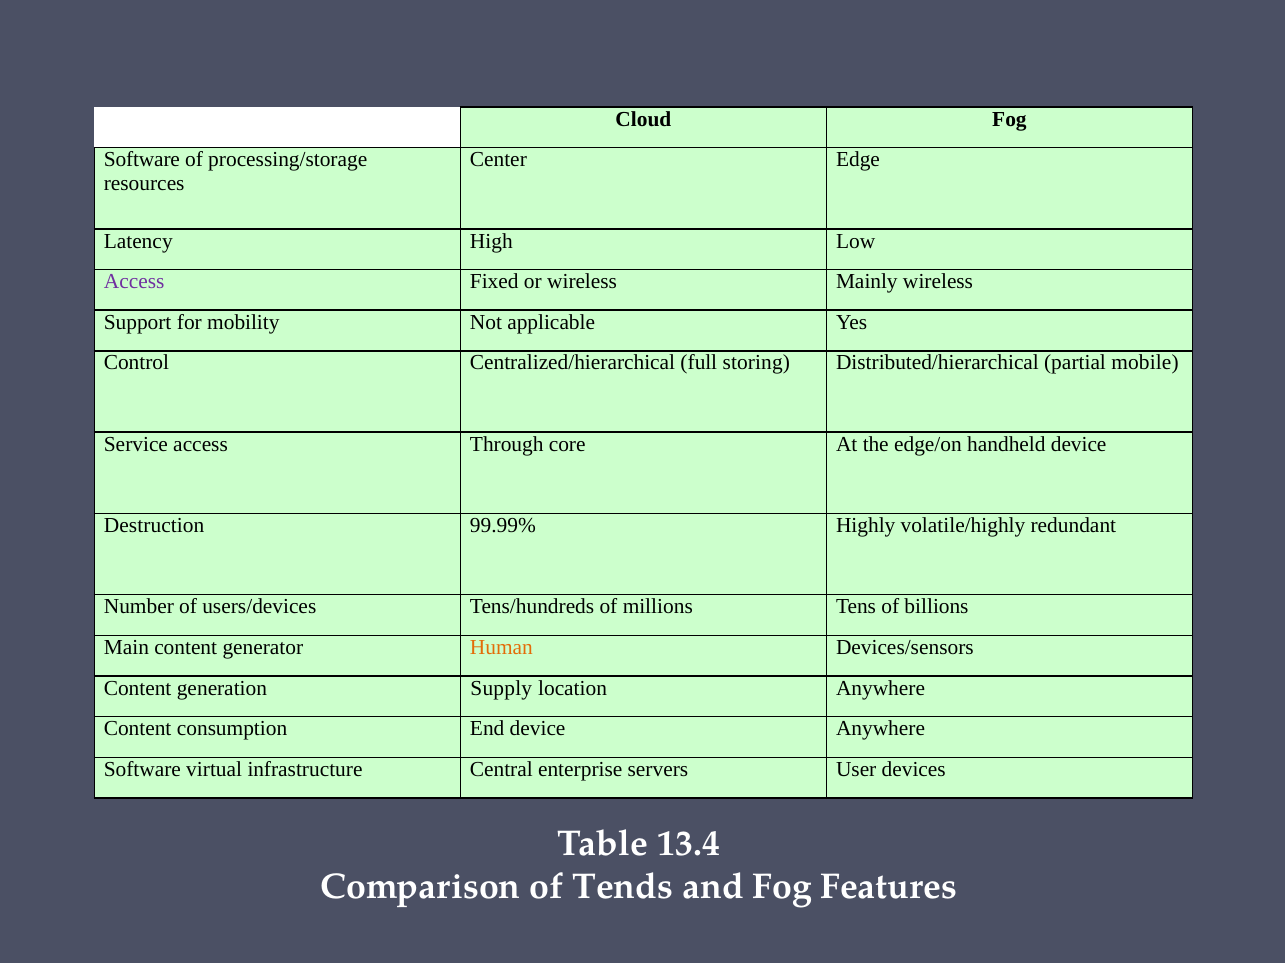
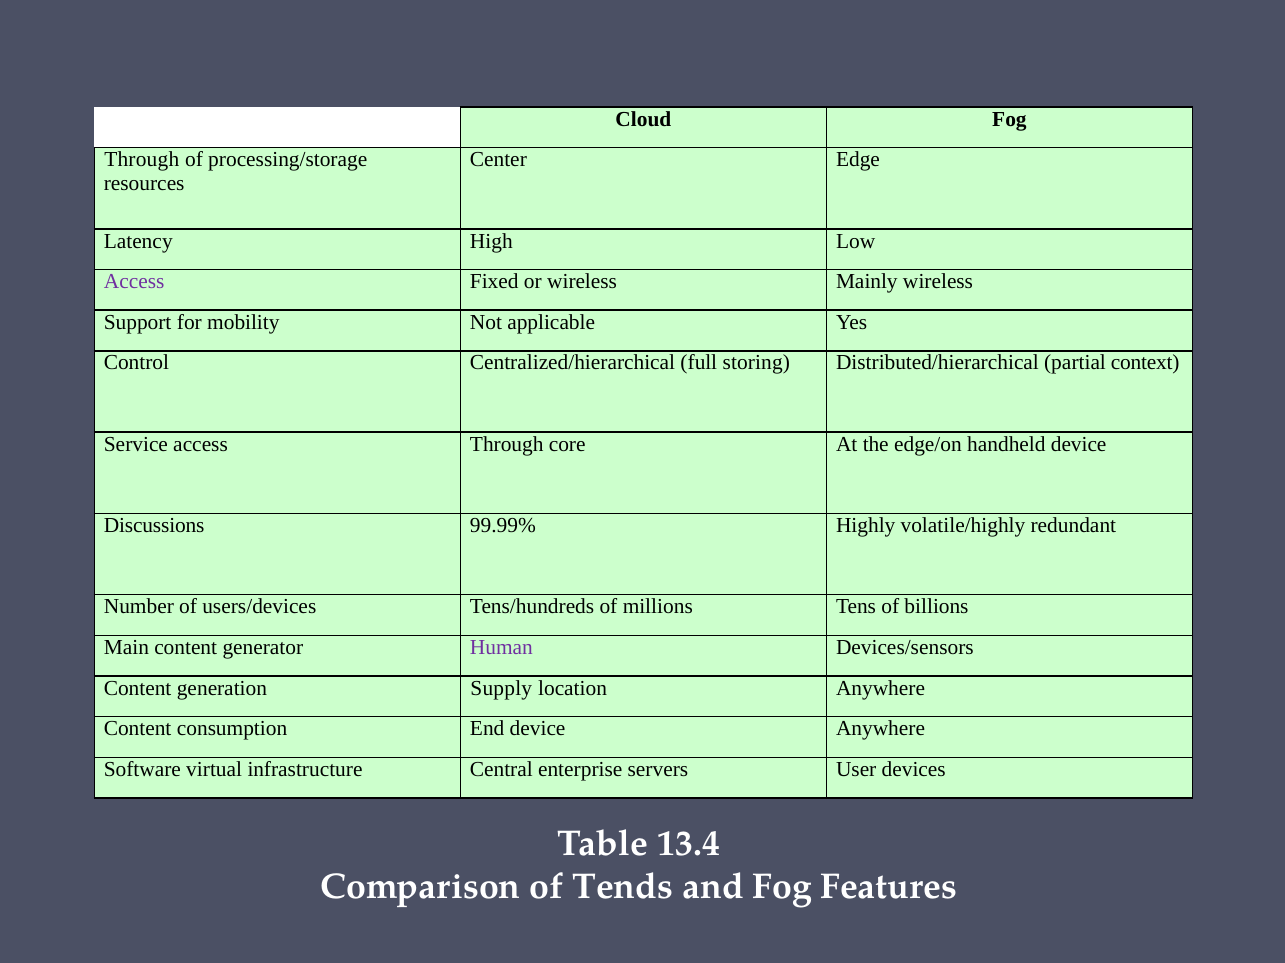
Software at (142, 160): Software -> Through
mobile: mobile -> context
Destruction: Destruction -> Discussions
Human colour: orange -> purple
